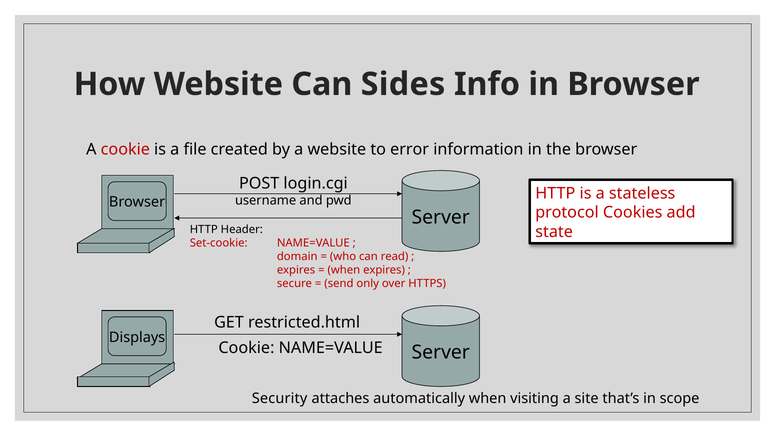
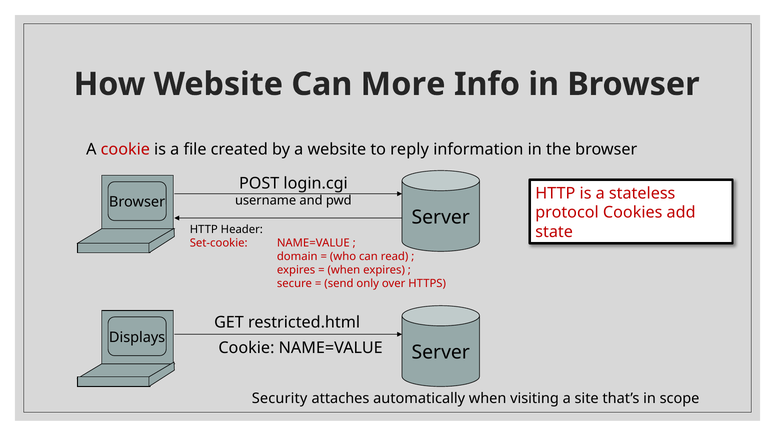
Sides: Sides -> More
error: error -> reply
